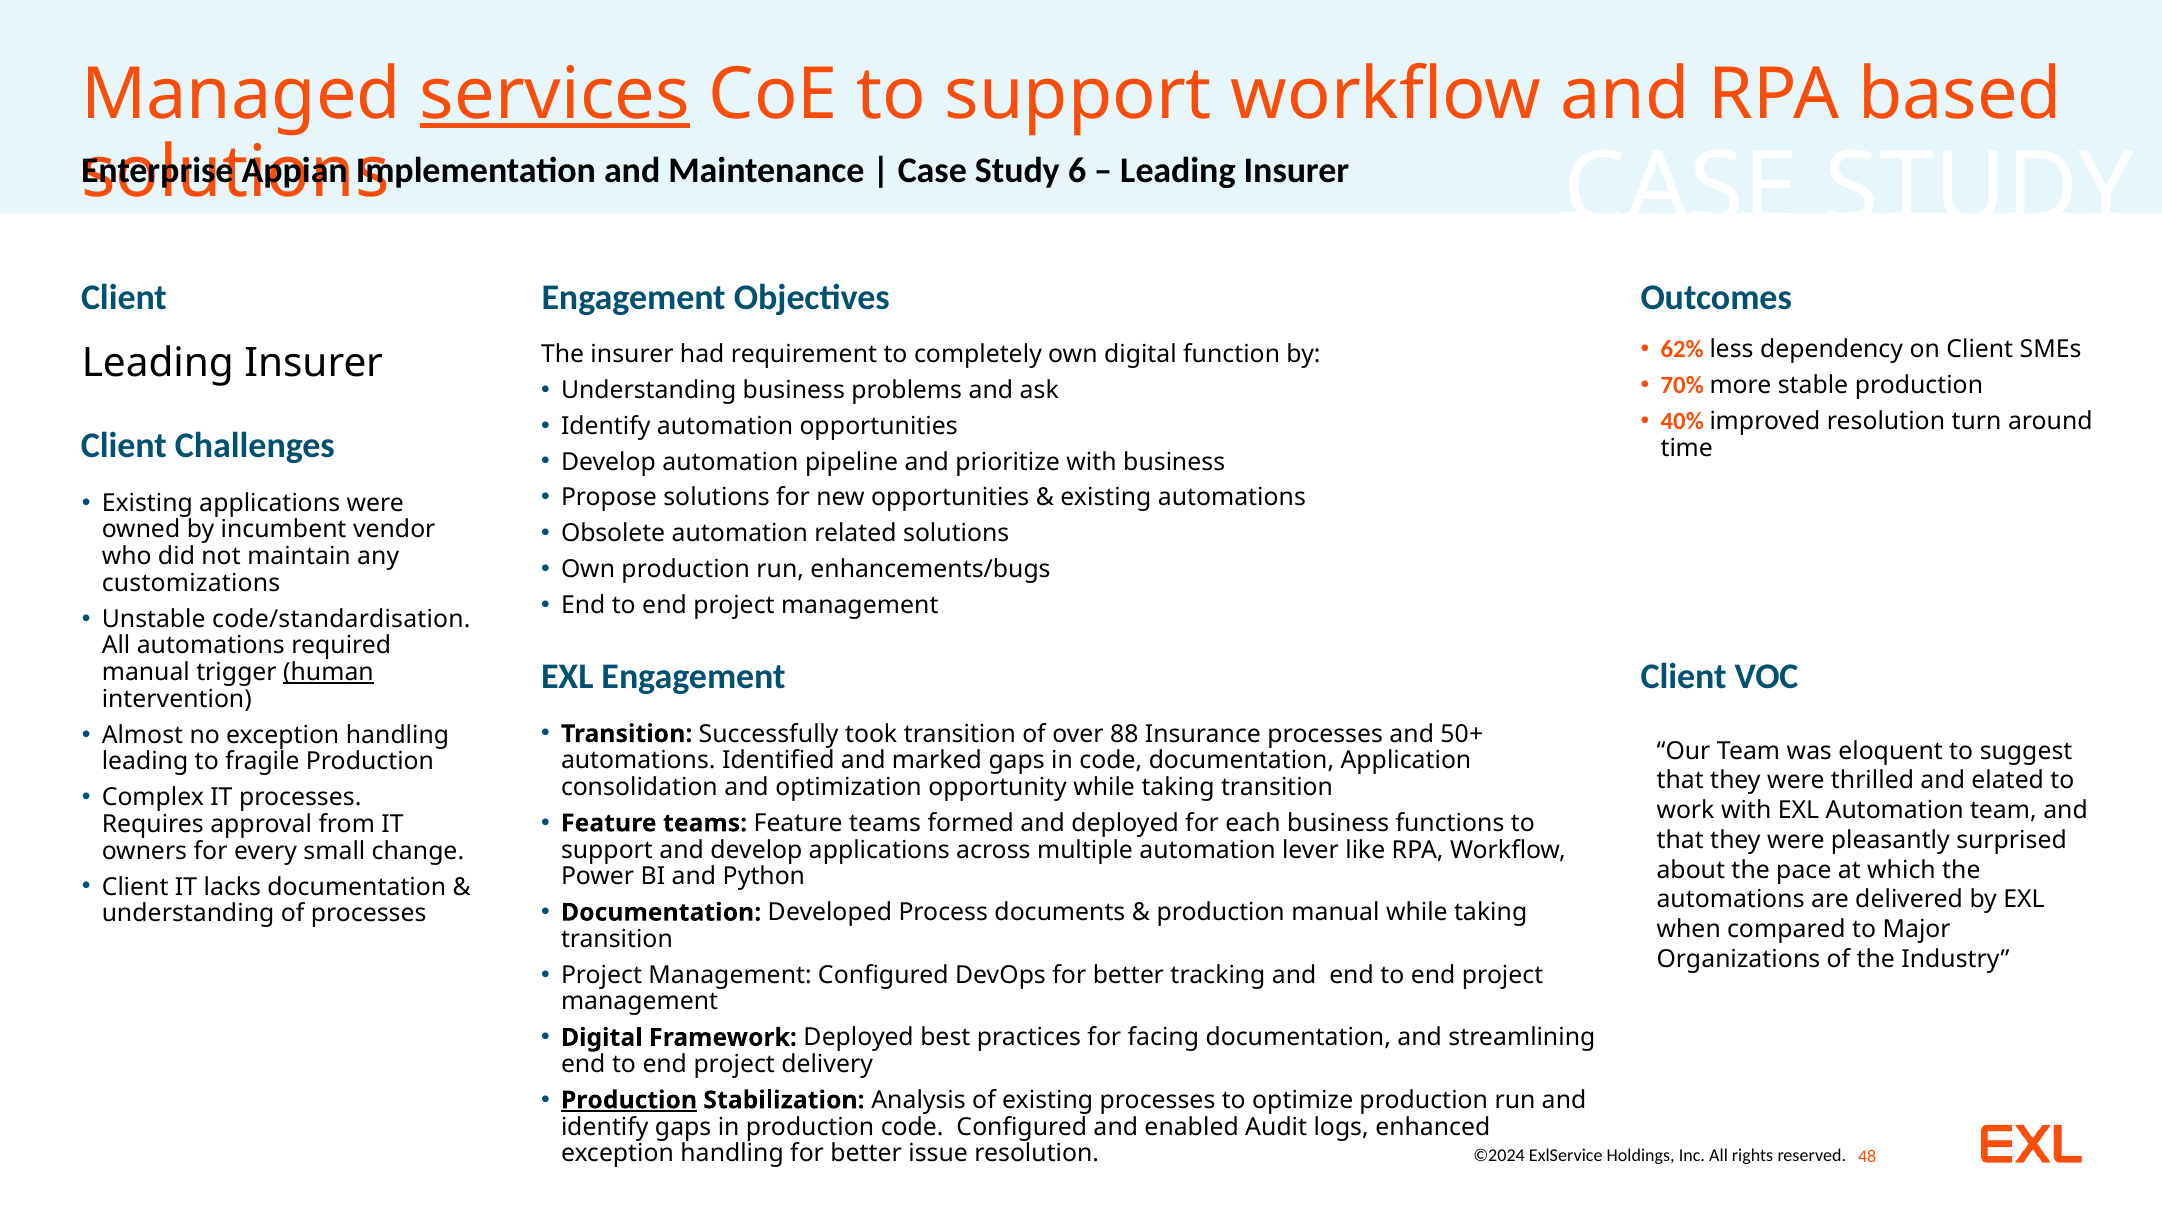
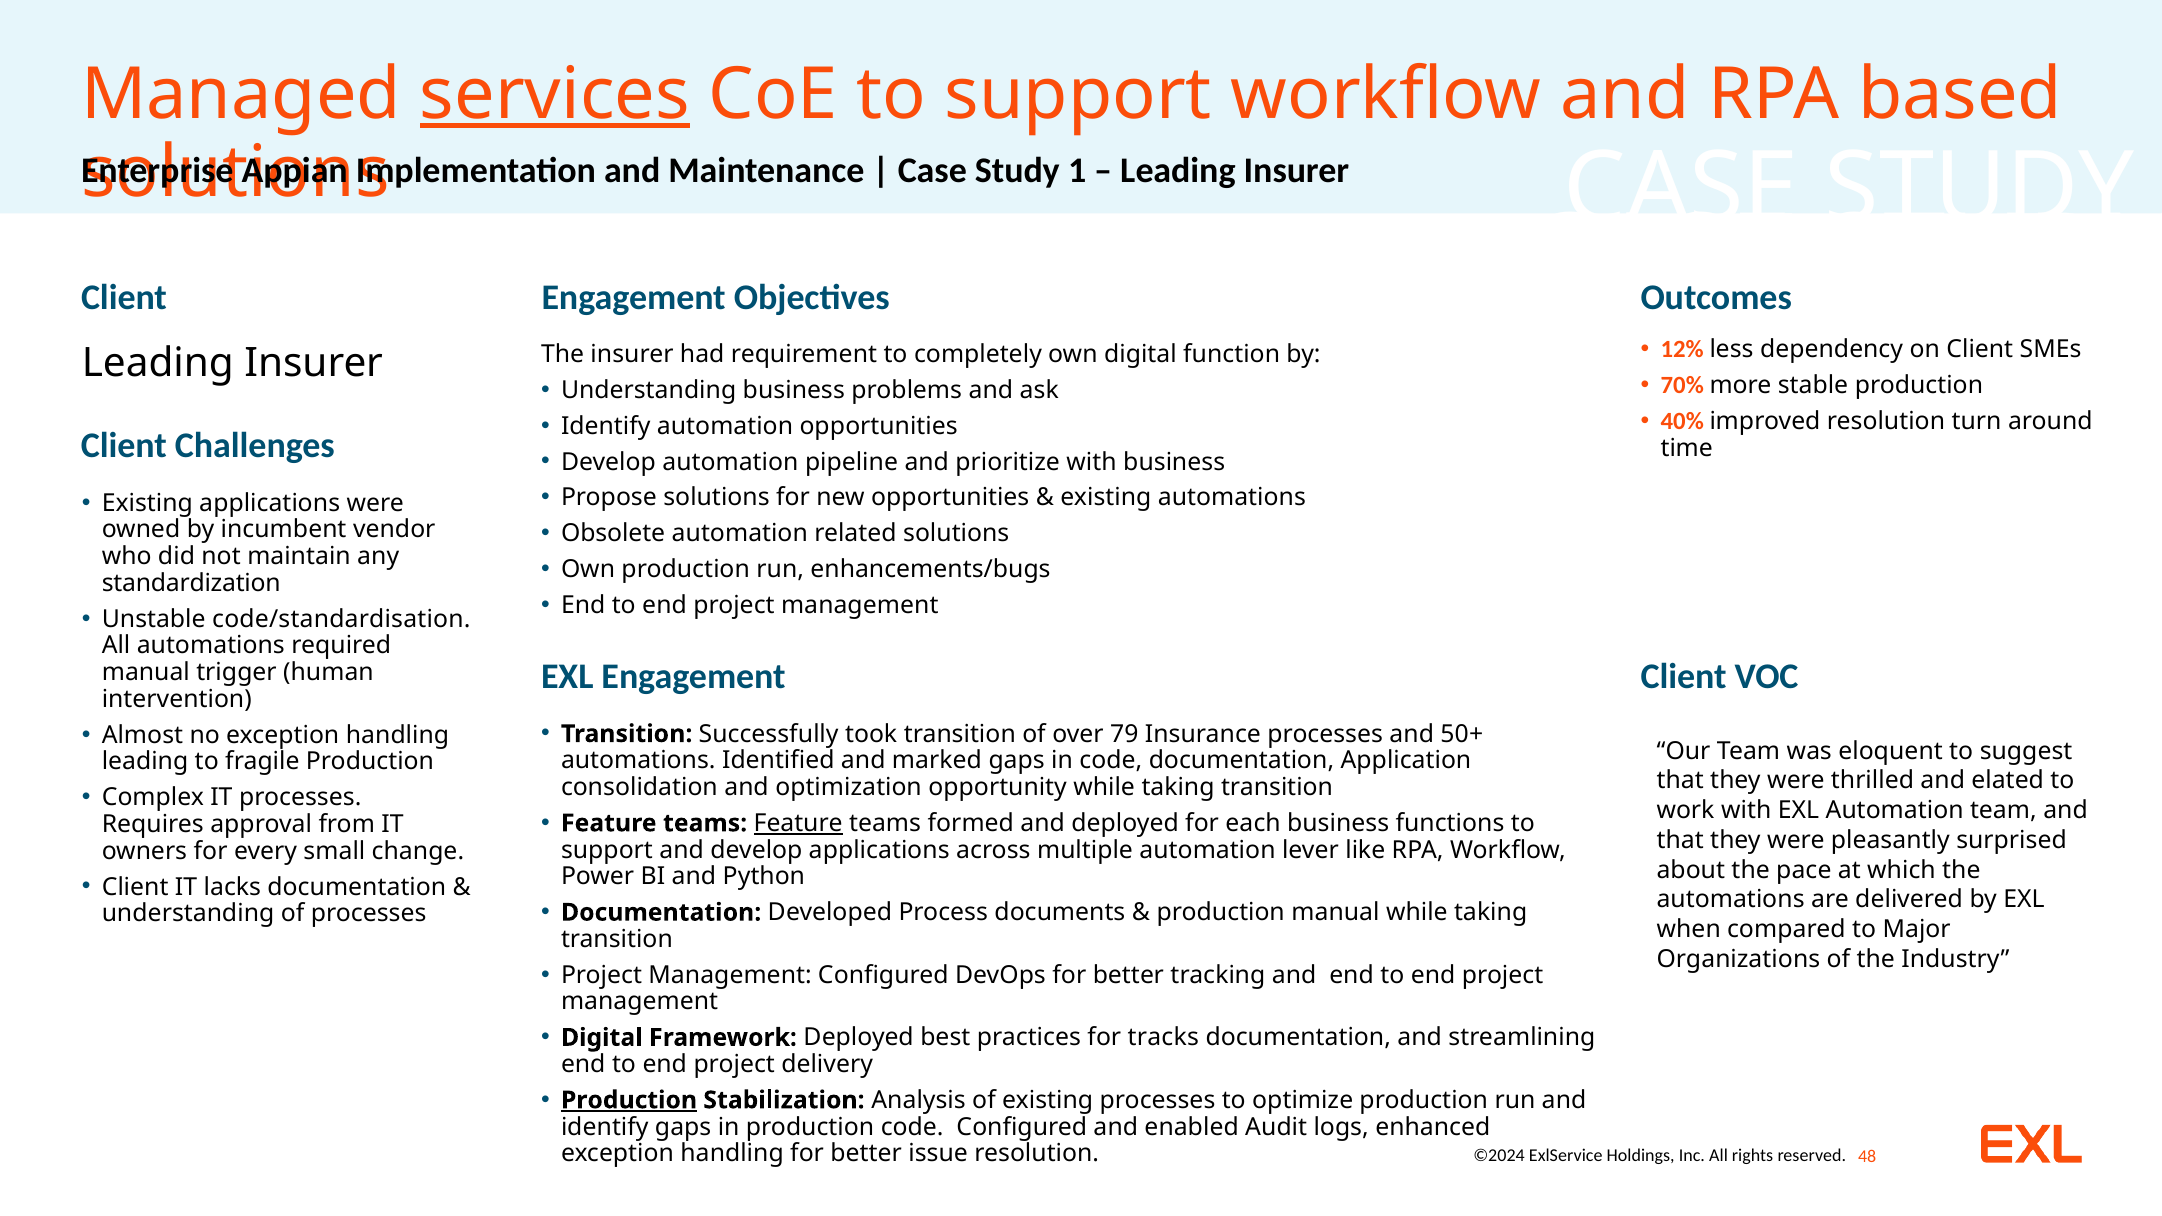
6: 6 -> 1
62%: 62% -> 12%
customizations: customizations -> standardization
human underline: present -> none
88: 88 -> 79
Feature at (798, 823) underline: none -> present
facing: facing -> tracks
